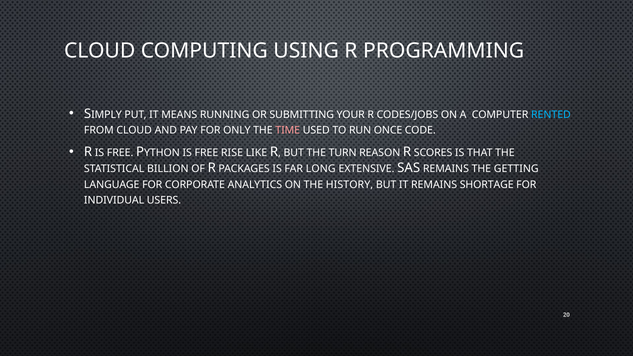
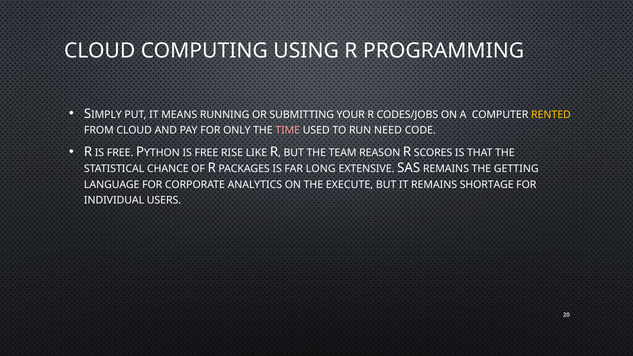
RENTED colour: light blue -> yellow
ONCE: ONCE -> NEED
TURN: TURN -> TEAM
BILLION: BILLION -> CHANCE
HISTORY: HISTORY -> EXECUTE
